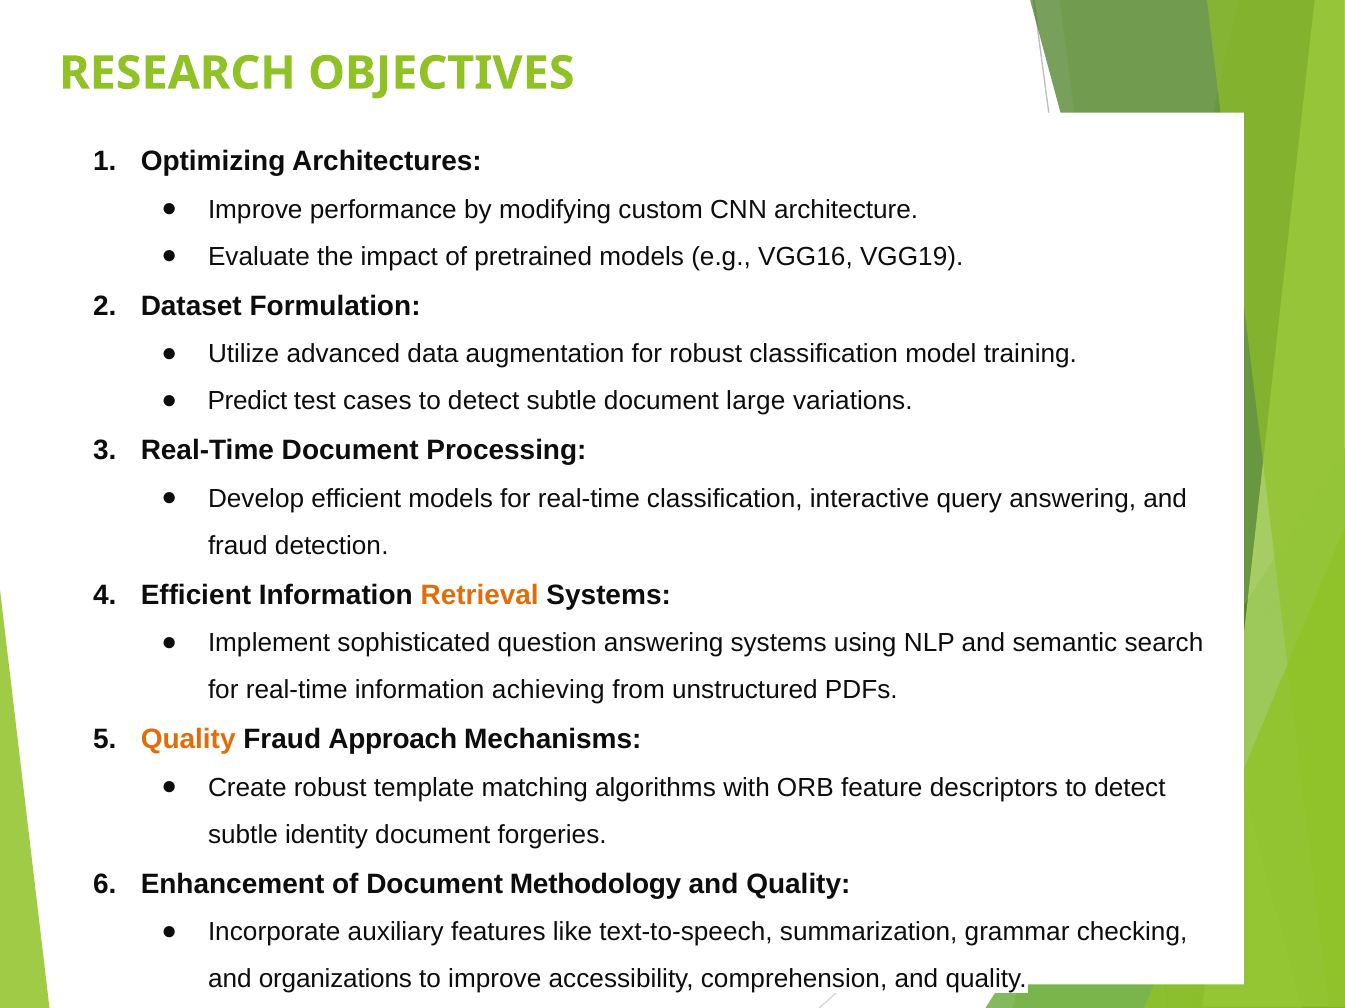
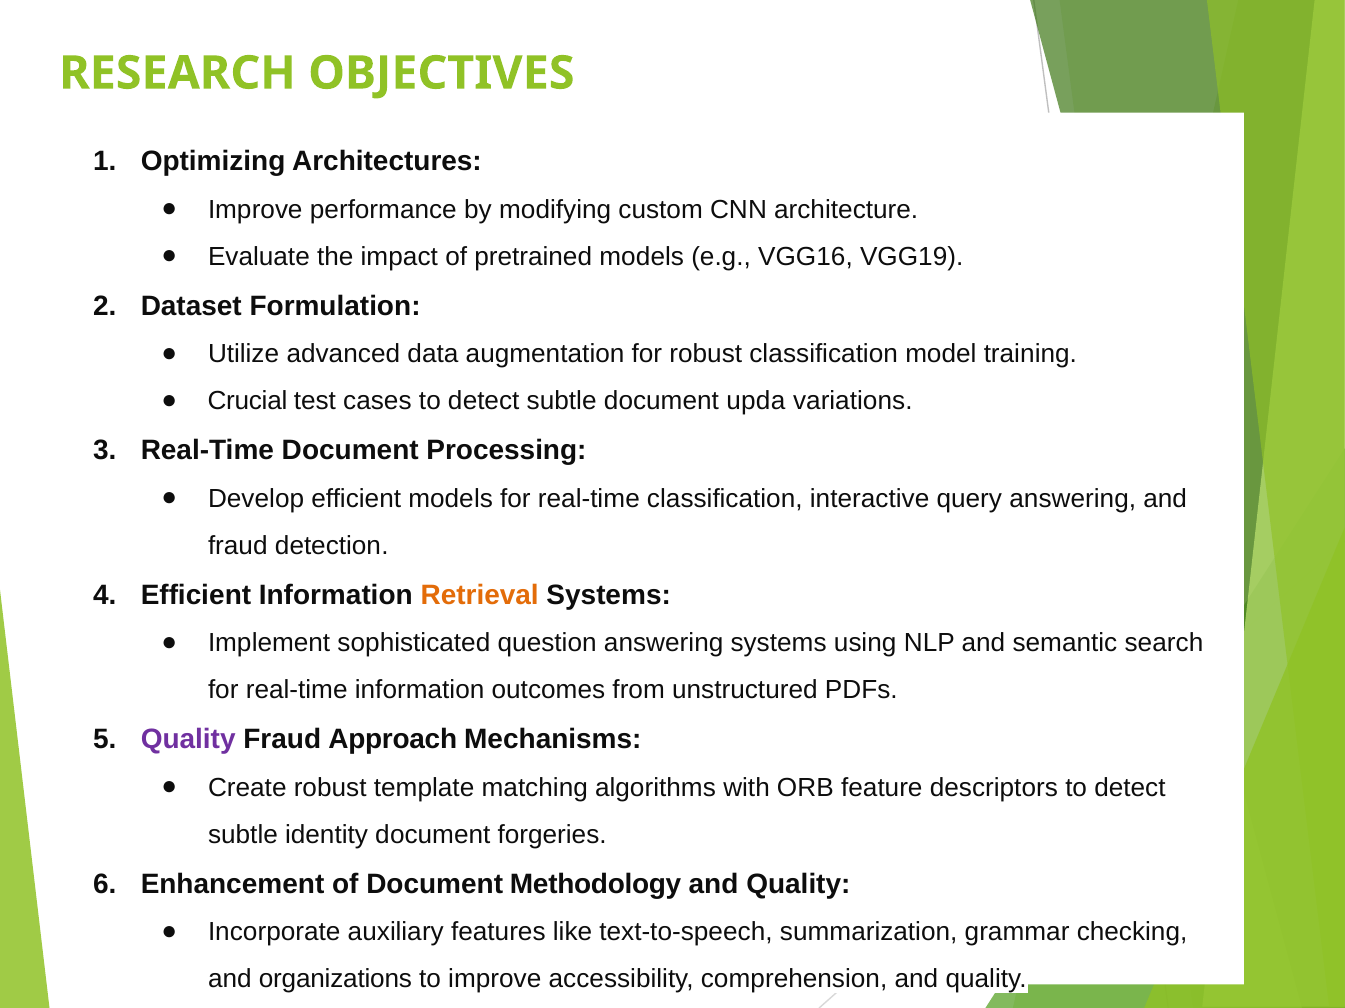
Predict: Predict -> Crucial
large: large -> upda
achieving: achieving -> outcomes
Quality at (188, 740) colour: orange -> purple
